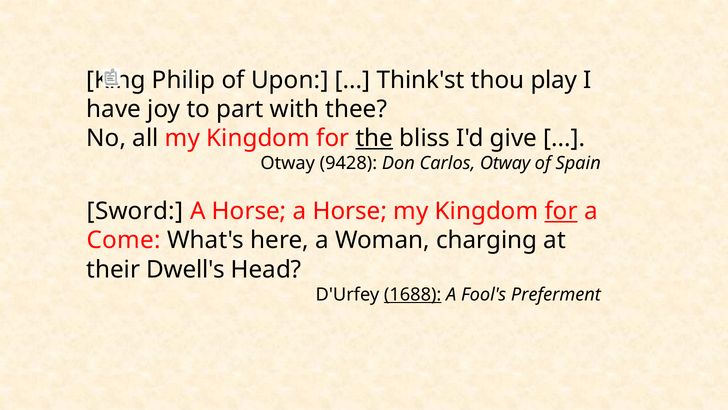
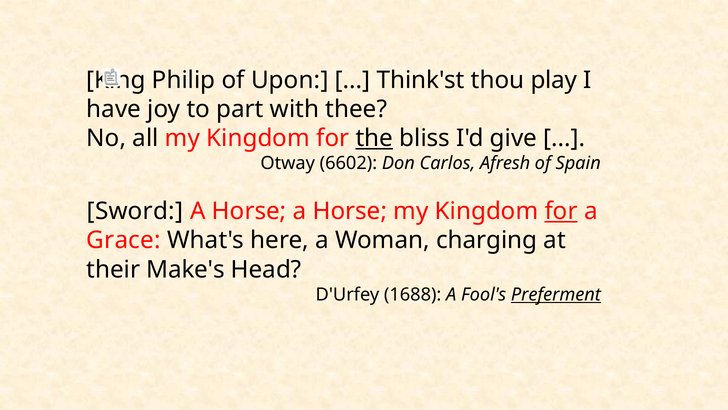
9428: 9428 -> 6602
Carlos Otway: Otway -> Afresh
Come: Come -> Grace
Dwell's: Dwell's -> Make's
1688 underline: present -> none
Preferment underline: none -> present
